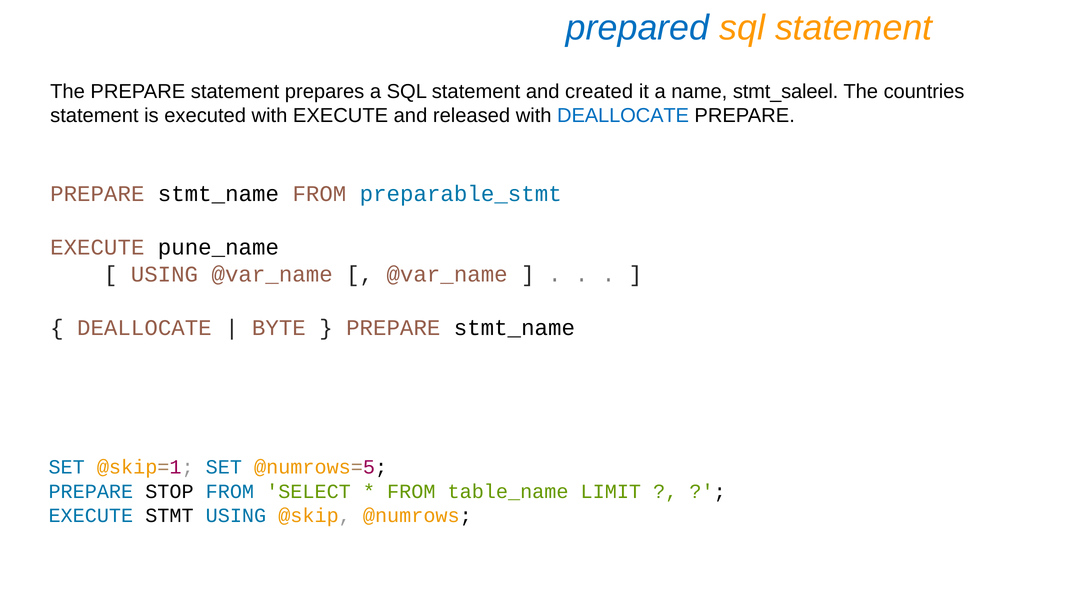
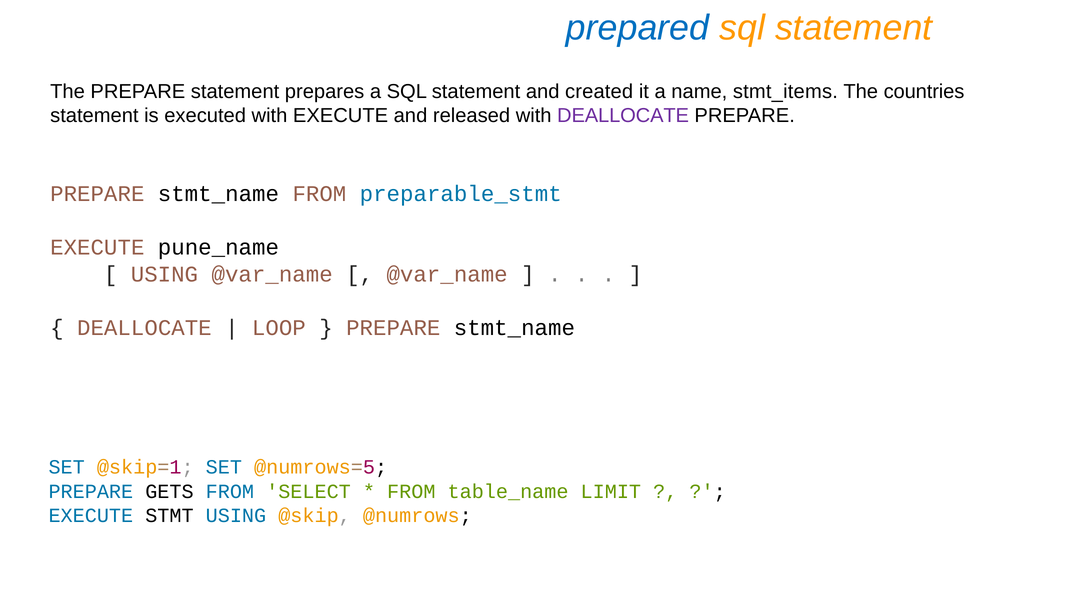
stmt_saleel: stmt_saleel -> stmt_items
DEALLOCATE at (623, 116) colour: blue -> purple
BYTE: BYTE -> LOOP
STOP: STOP -> GETS
